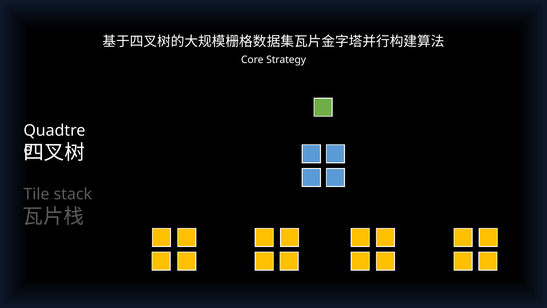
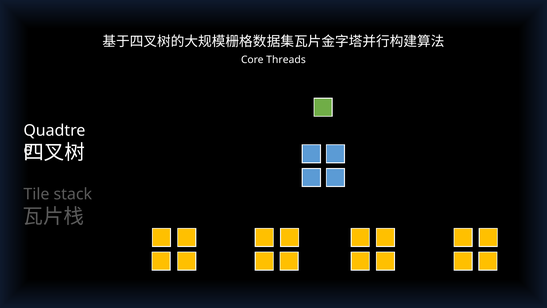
Strategy: Strategy -> Threads
